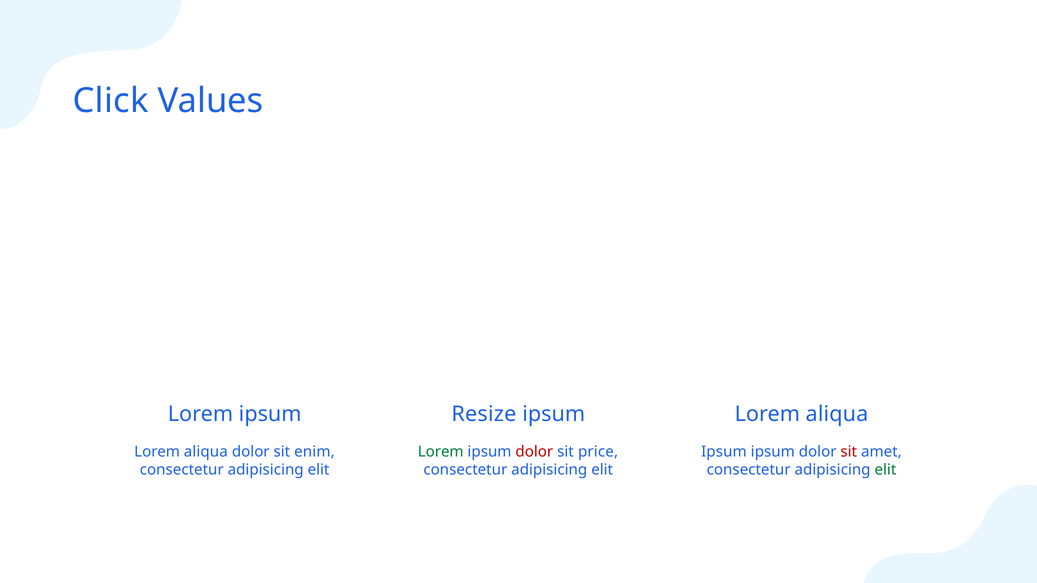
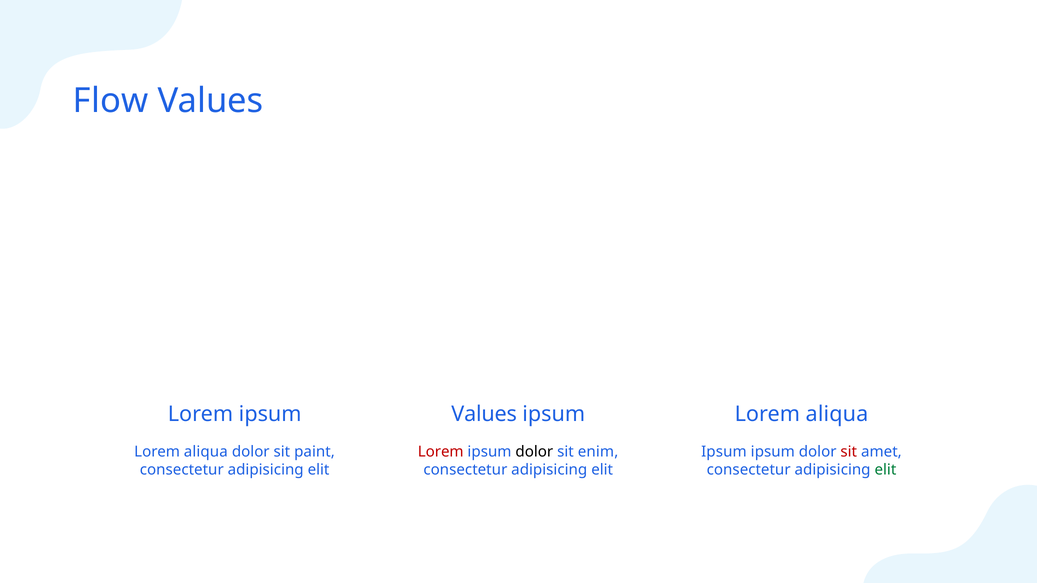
Click: Click -> Flow
Resize at (484, 415): Resize -> Values
enim: enim -> paint
Lorem at (441, 452) colour: green -> red
dolor at (534, 452) colour: red -> black
price: price -> enim
